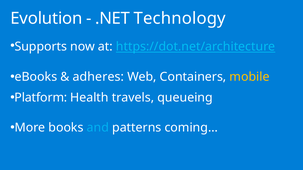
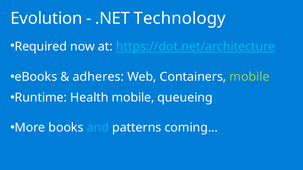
Supports: Supports -> Required
mobile at (250, 77) colour: yellow -> light green
Platform: Platform -> Runtime
Health travels: travels -> mobile
